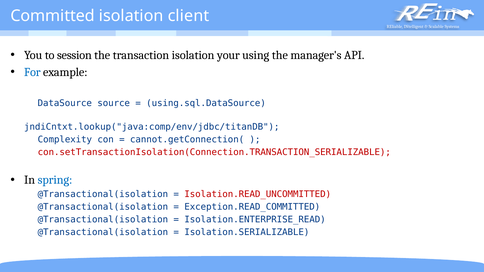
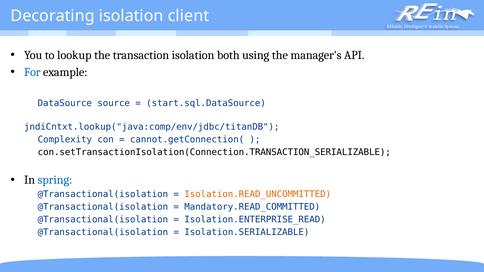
Committed: Committed -> Decorating
session: session -> lookup
your: your -> both
using.sql.DataSource: using.sql.DataSource -> start.sql.DataSource
con.setTransactionIsolation(Connection.TRANSACTION_SERIALIZABLE colour: red -> black
Isolation.READ_UNCOMMITTED colour: red -> orange
Exception.READ_COMMITTED: Exception.READ_COMMITTED -> Mandatory.READ_COMMITTED
